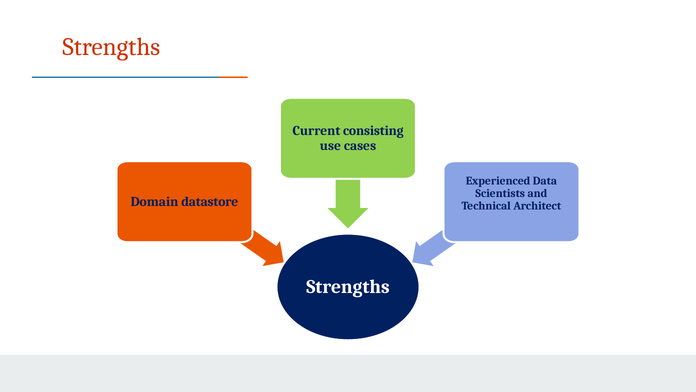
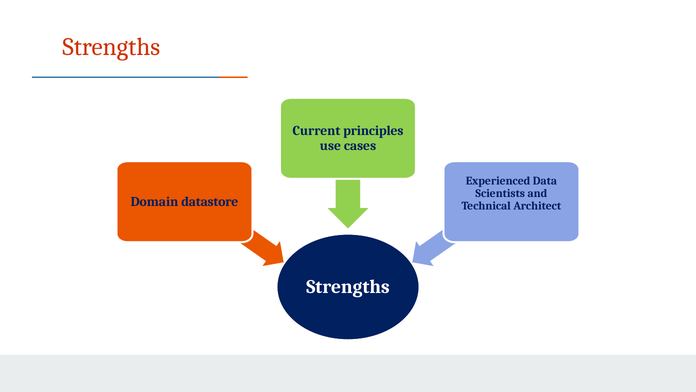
consisting: consisting -> principles
